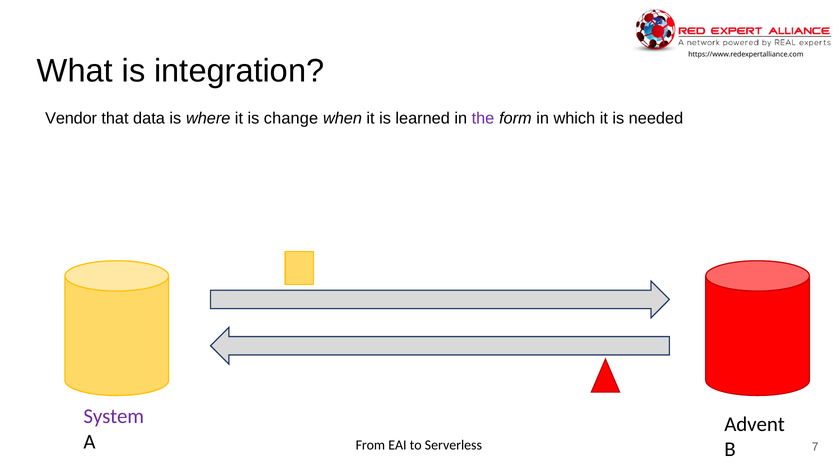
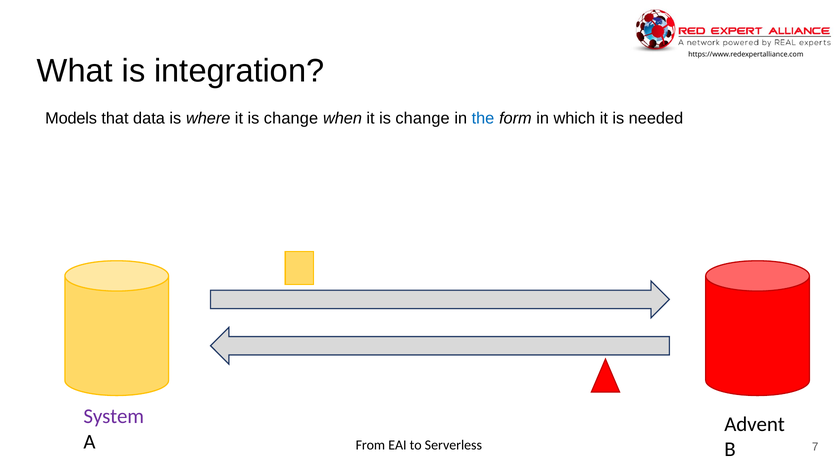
Vendor: Vendor -> Models
when it is learned: learned -> change
the colour: purple -> blue
